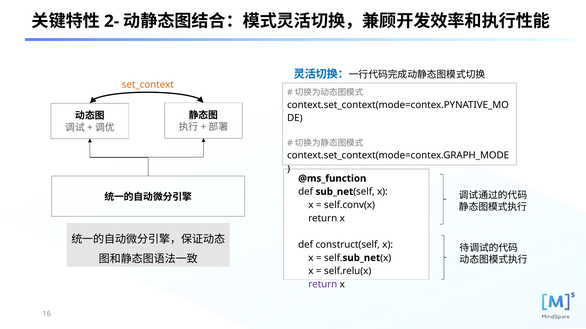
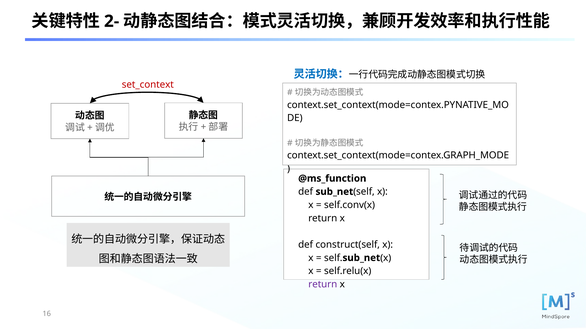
set_context colour: orange -> red
